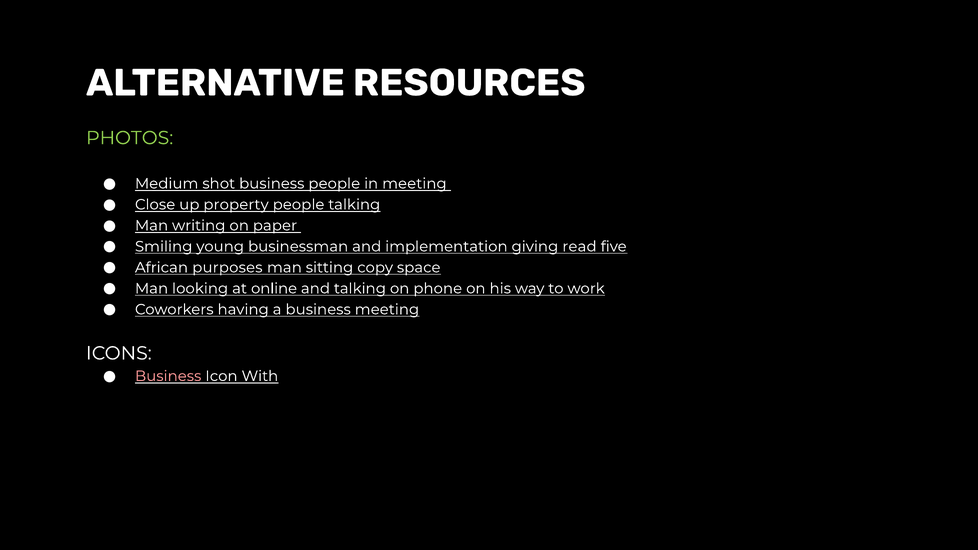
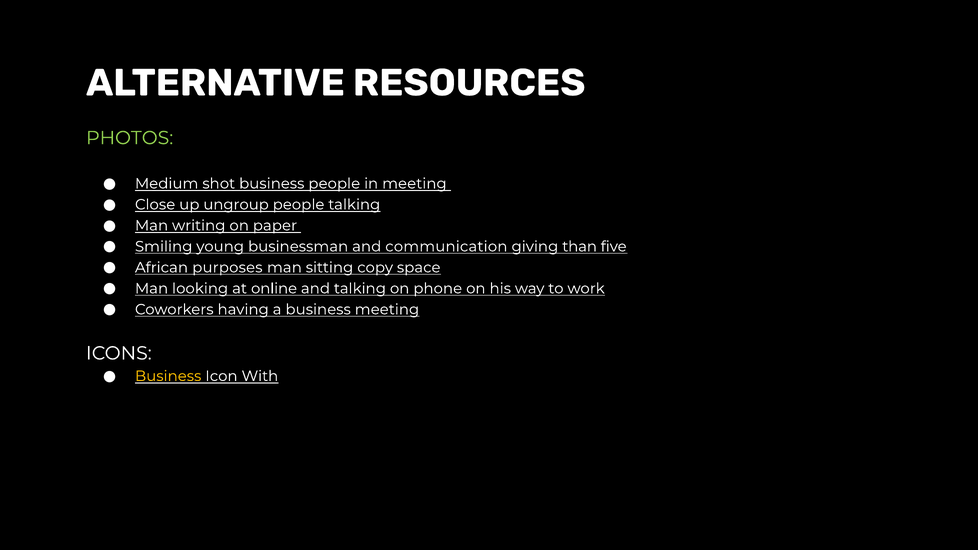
property: property -> ungroup
implementation: implementation -> communication
read: read -> than
Business at (168, 376) colour: pink -> yellow
